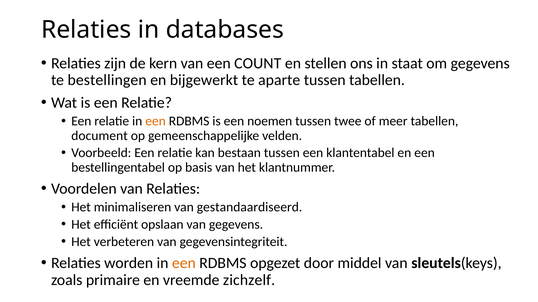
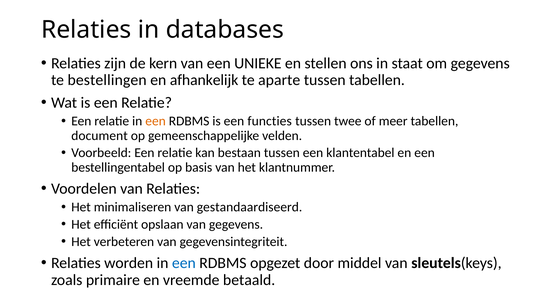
COUNT: COUNT -> UNIEKE
bijgewerkt: bijgewerkt -> afhankelijk
noemen: noemen -> functies
een at (184, 263) colour: orange -> blue
zichzelf: zichzelf -> betaald
